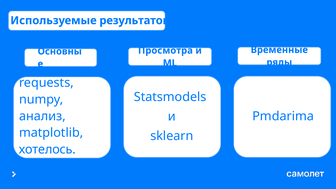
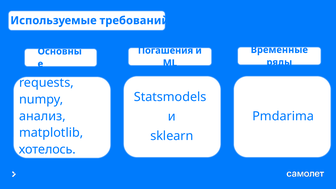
результатов: результатов -> требований
Просмотра: Просмотра -> Погашения
